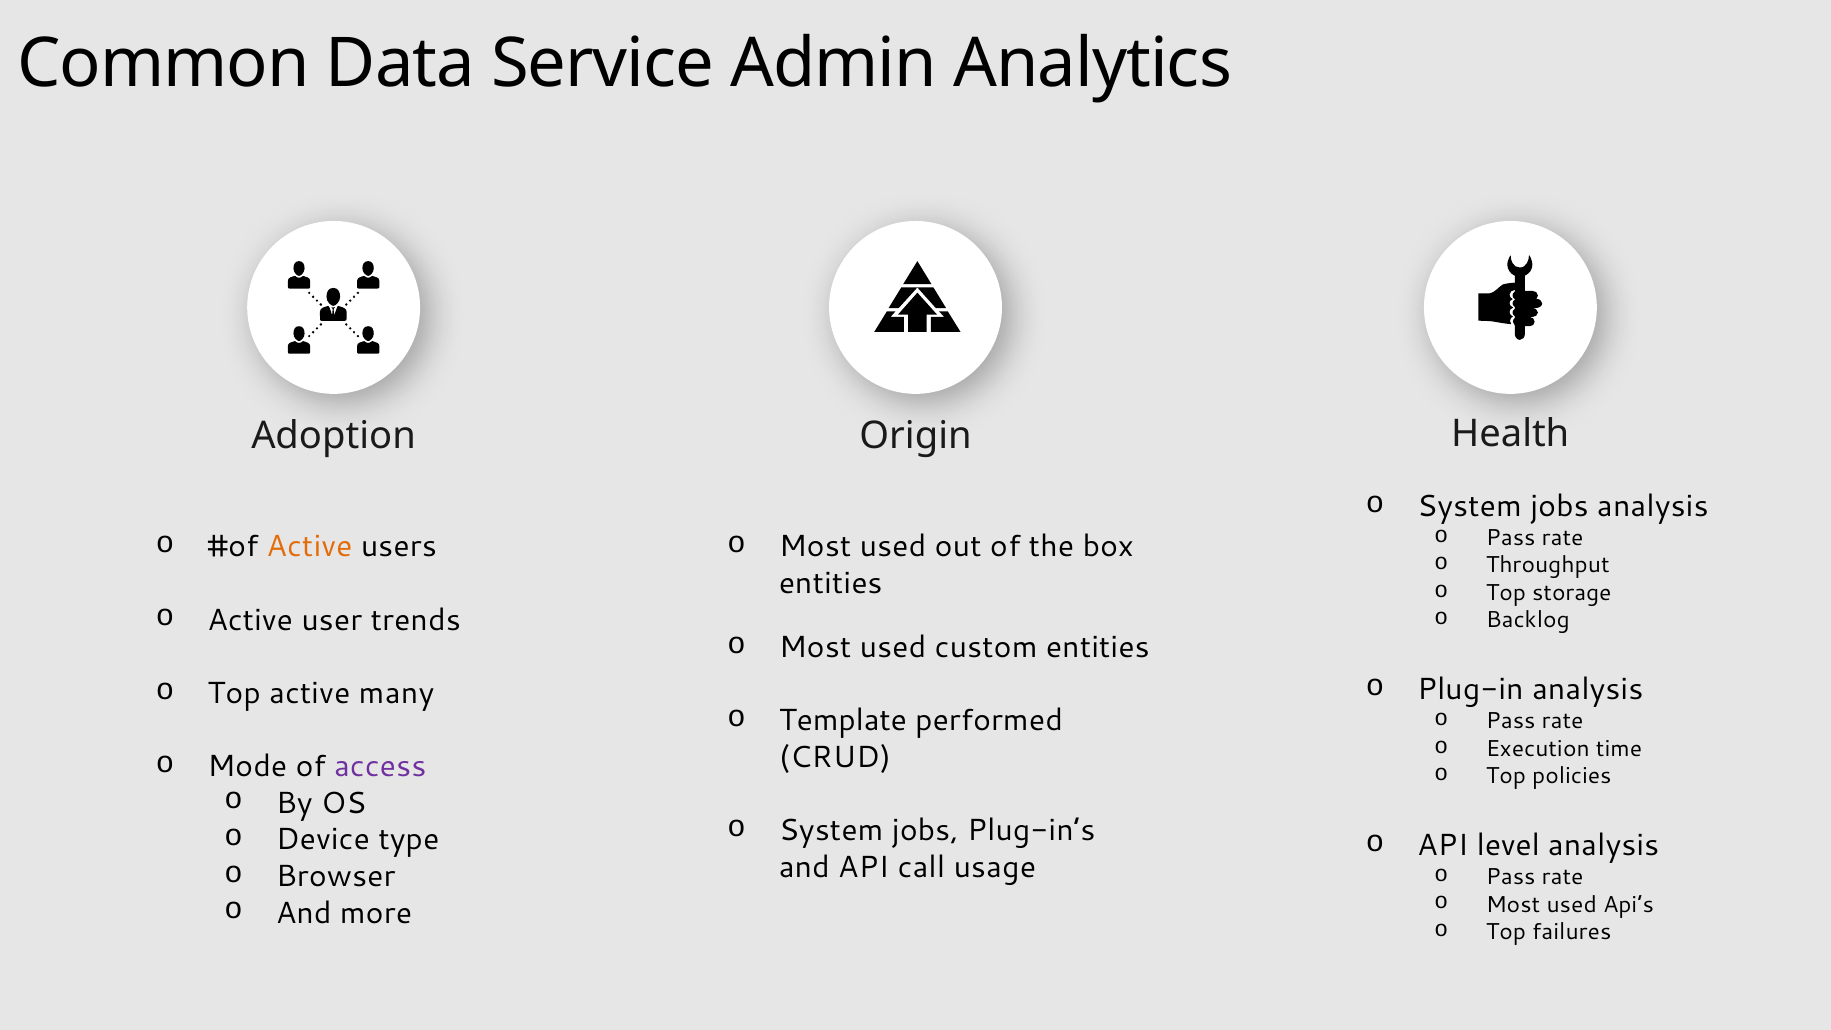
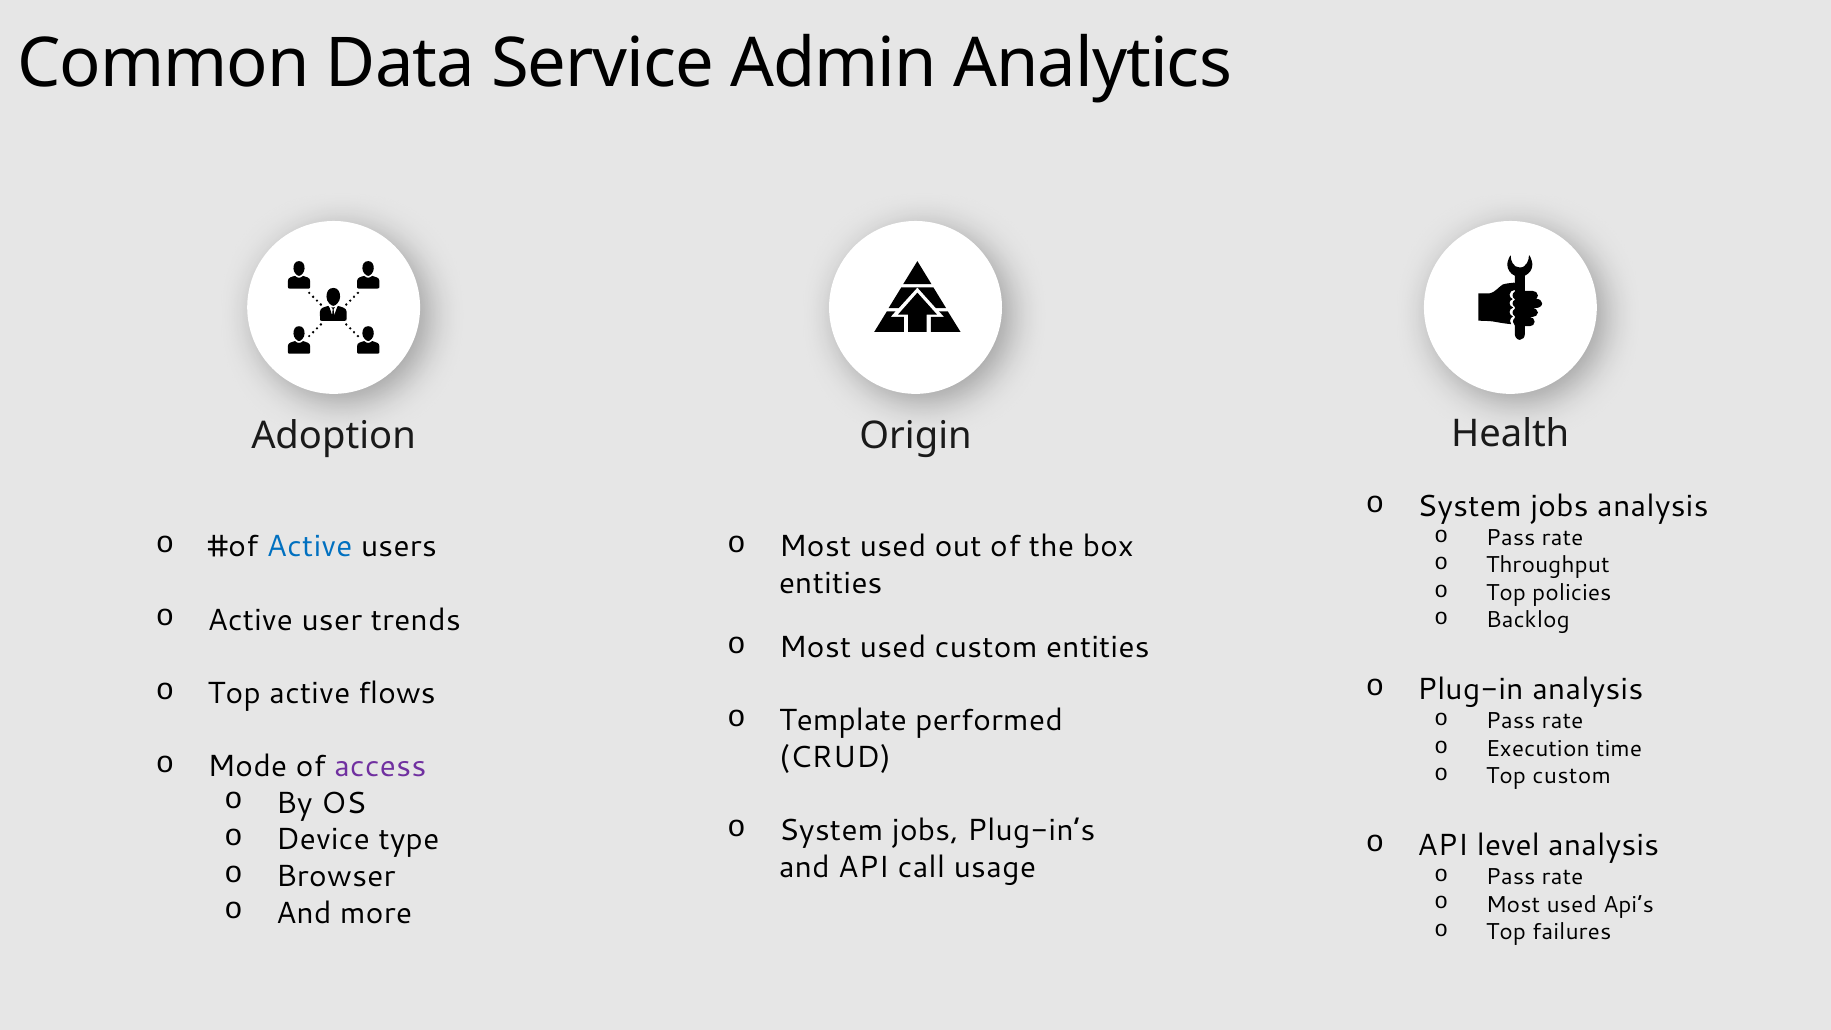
Active at (310, 547) colour: orange -> blue
storage: storage -> policies
many: many -> flows
Top policies: policies -> custom
